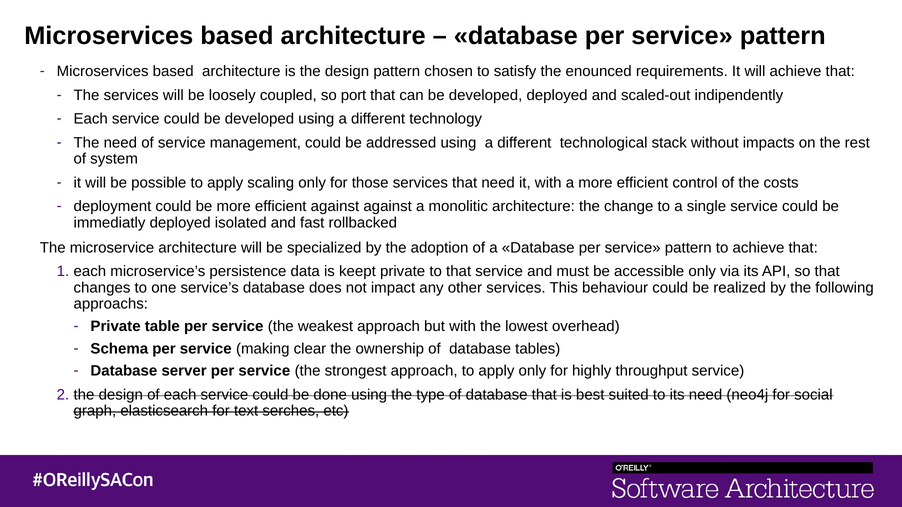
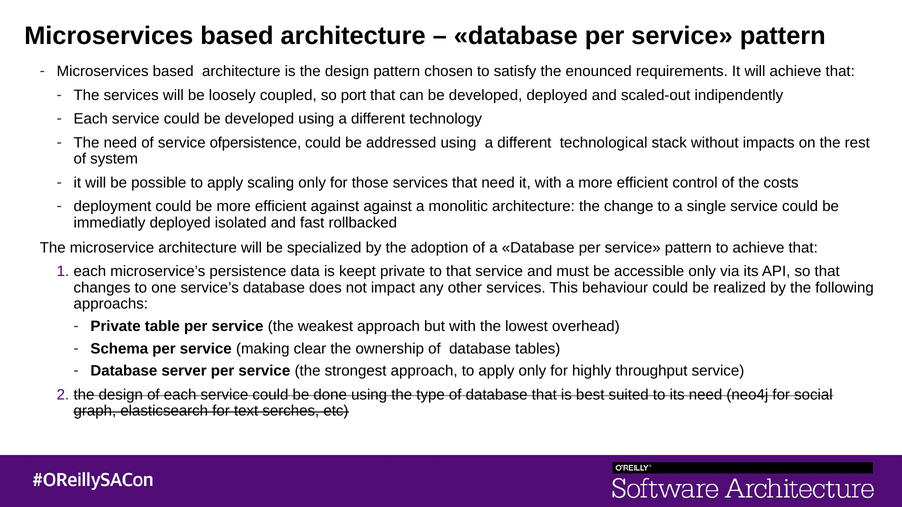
management: management -> ofpersistence
